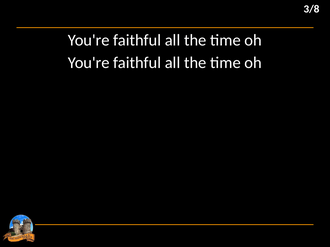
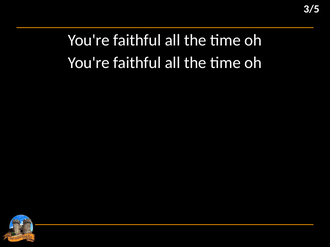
3/8: 3/8 -> 3/5
